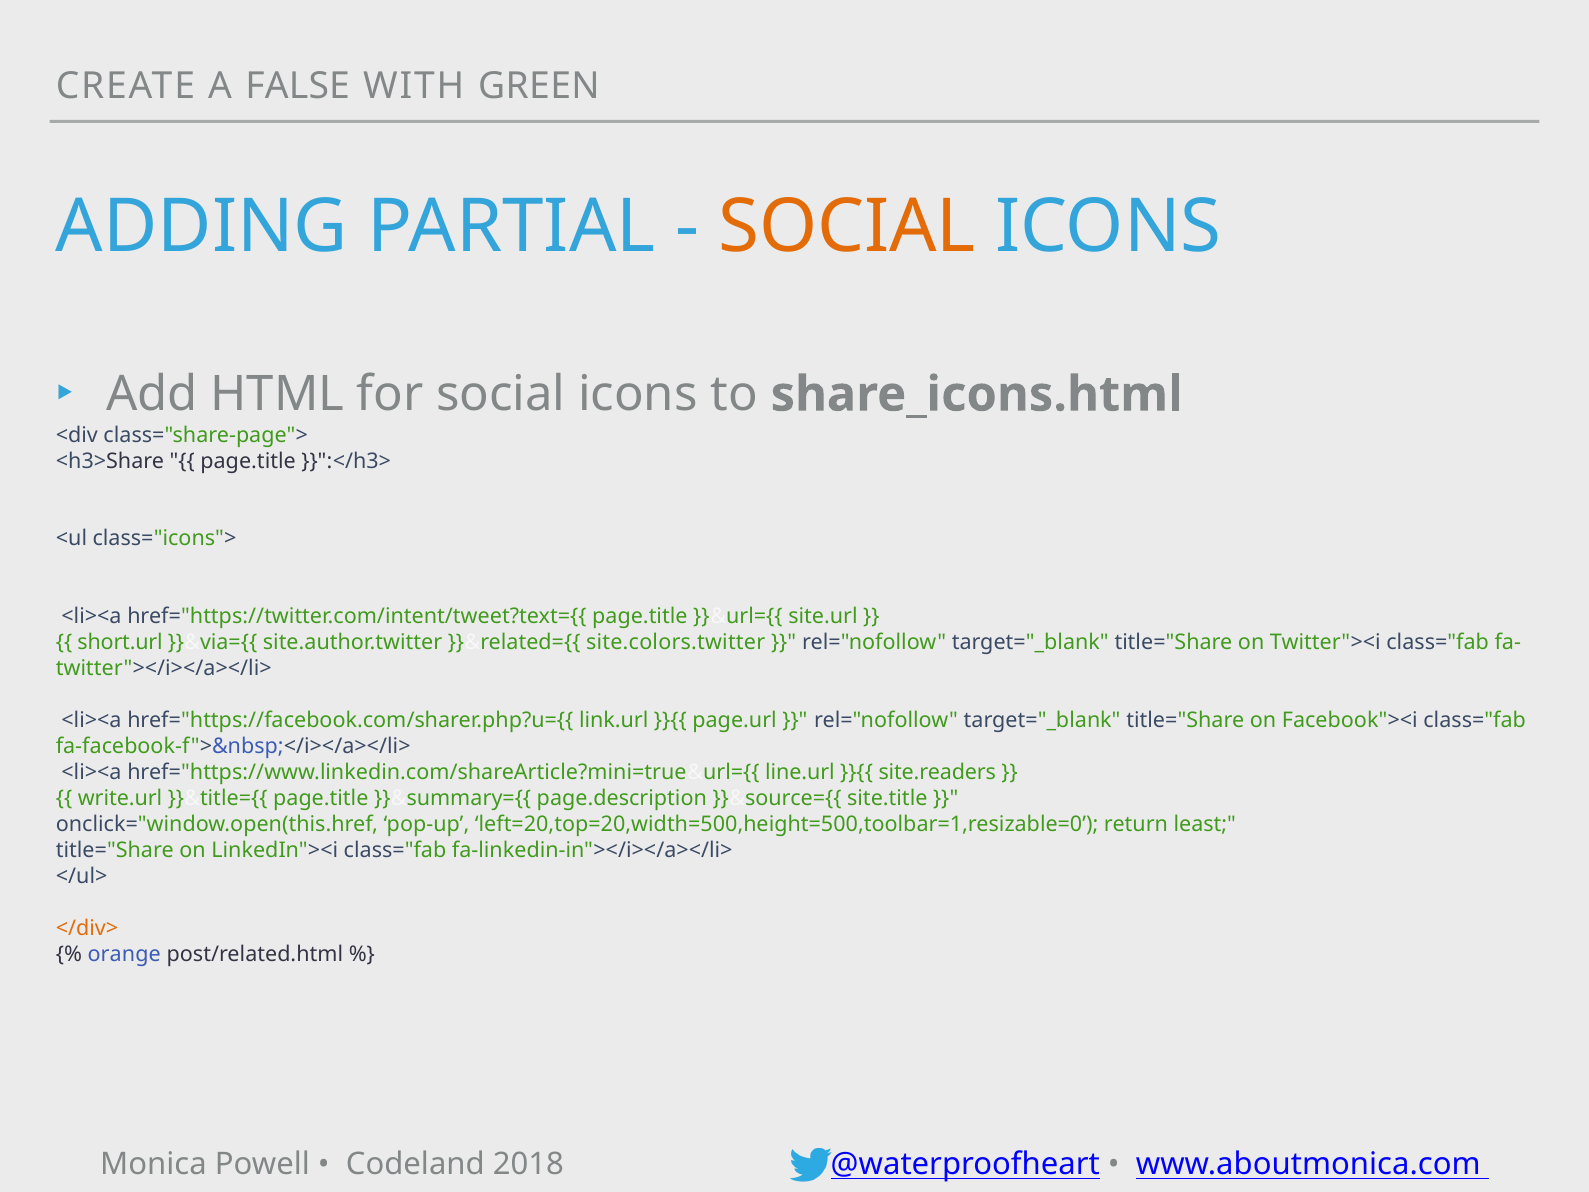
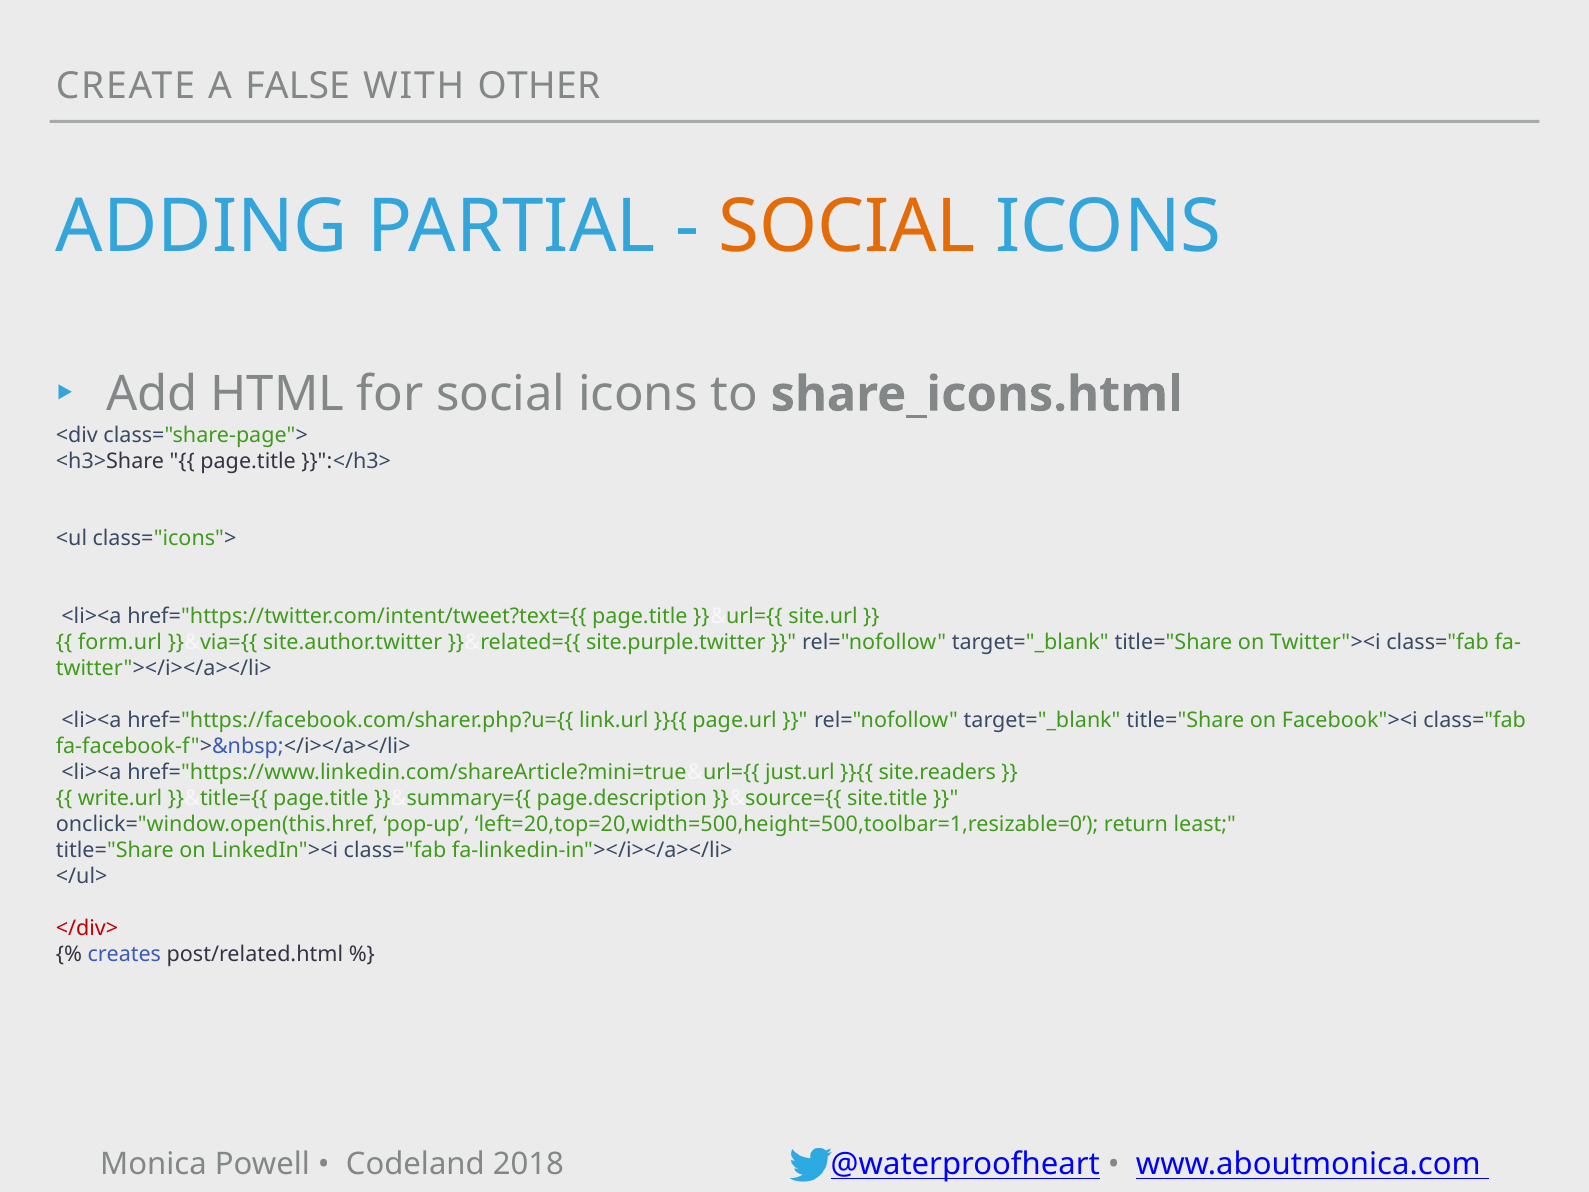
GREEN: GREEN -> OTHER
short.url: short.url -> form.url
site.colors.twitter: site.colors.twitter -> site.purple.twitter
line.url: line.url -> just.url
</div> colour: orange -> red
orange: orange -> creates
